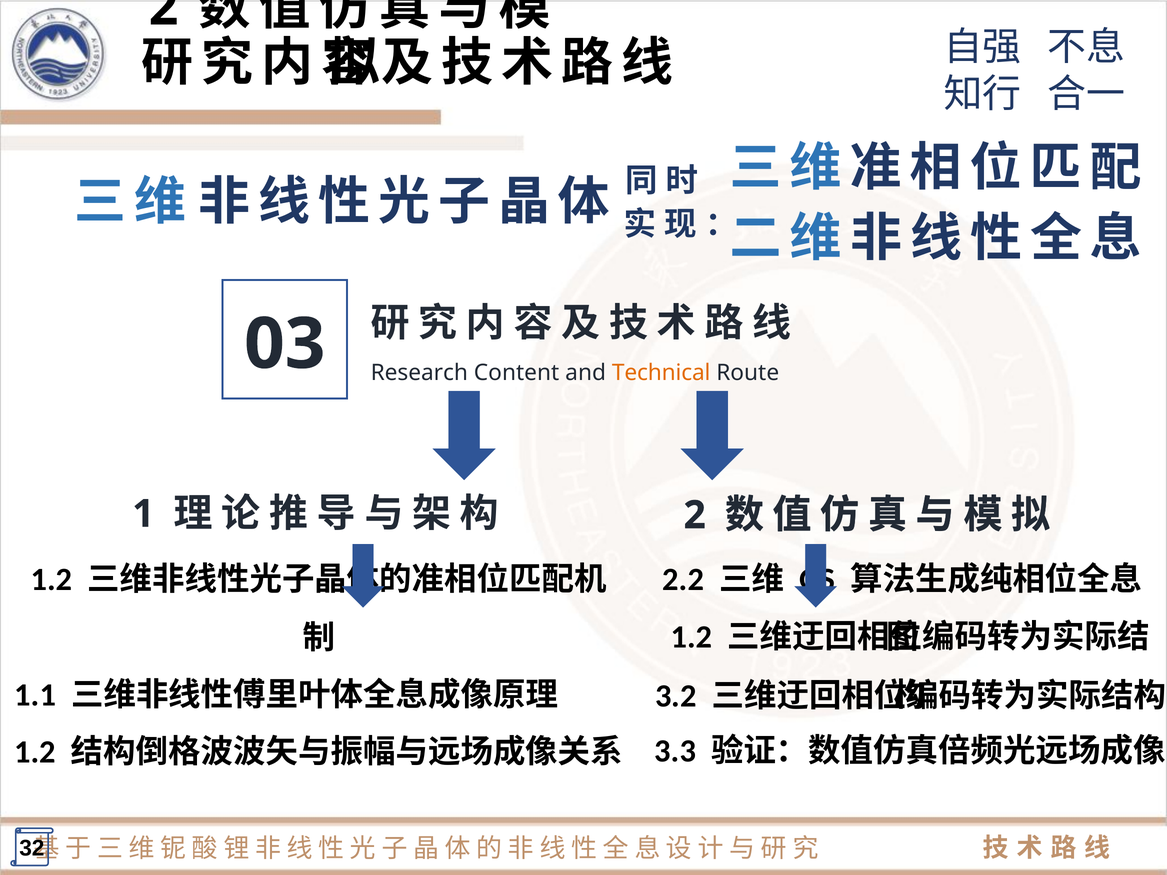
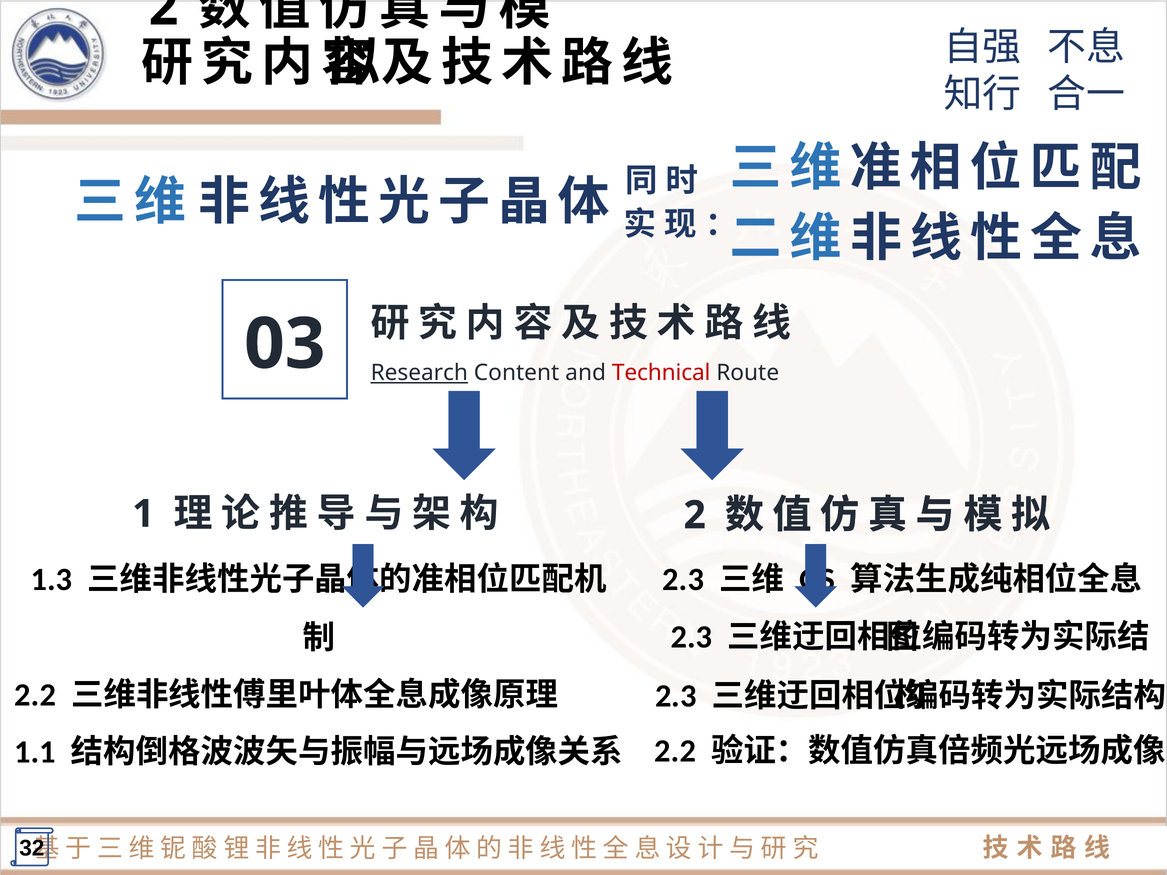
Research underline: none -> present
Technical colour: orange -> red
2.2 at (683, 580): 2.2 -> 2.3
1.2 at (51, 580): 1.2 -> 1.3
1.2 at (692, 637): 1.2 -> 2.3
1.1 at (35, 695): 1.1 -> 2.2
3.2 at (676, 696): 3.2 -> 2.3
3.3 at (675, 751): 3.3 -> 2.2
1.2 at (35, 752): 1.2 -> 1.1
